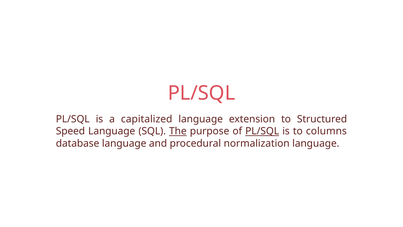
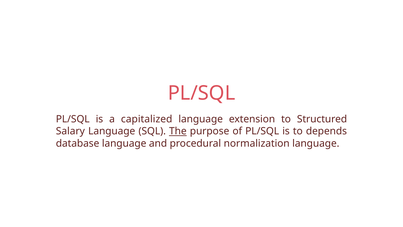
Speed: Speed -> Salary
PL/SQL at (262, 131) underline: present -> none
columns: columns -> depends
